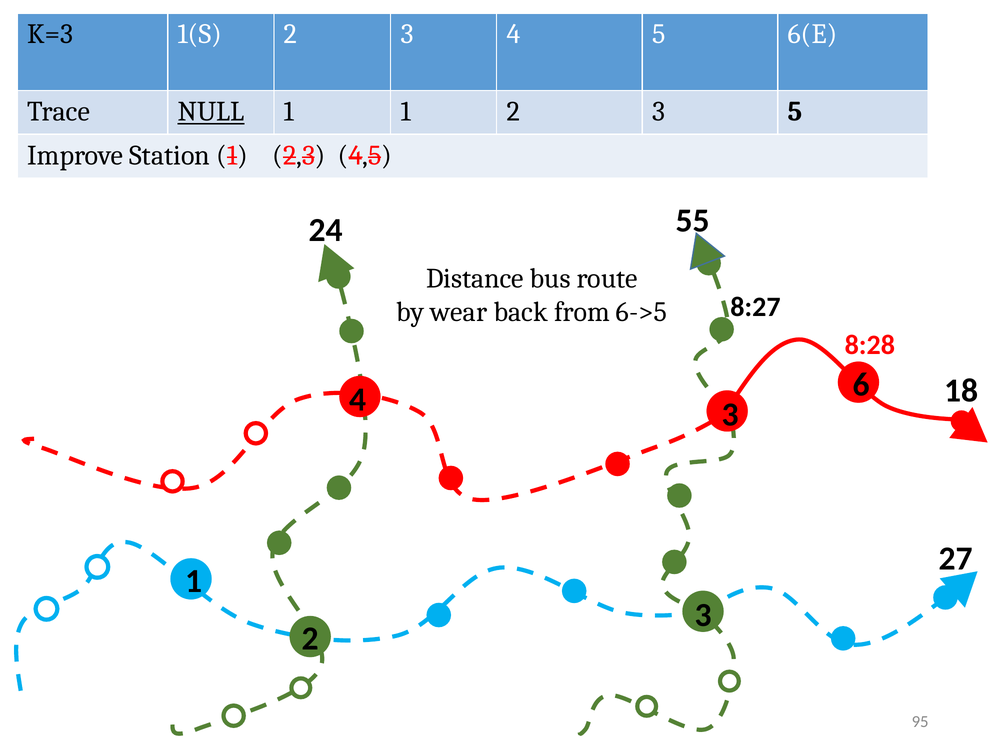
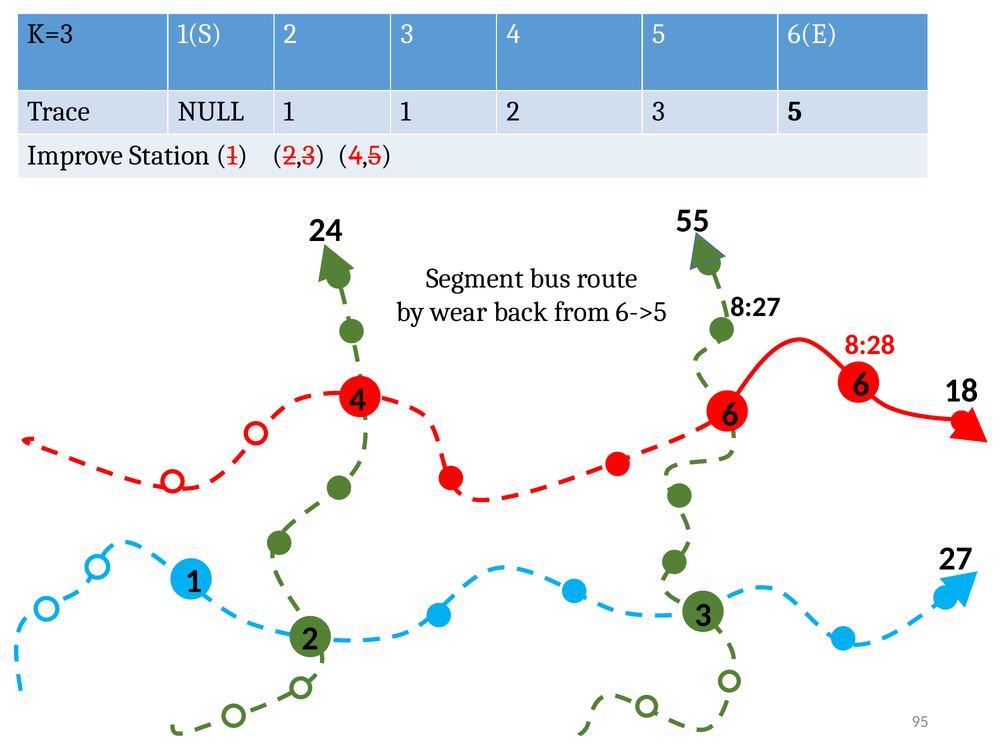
NULL underline: present -> none
Distance: Distance -> Segment
4 3: 3 -> 6
